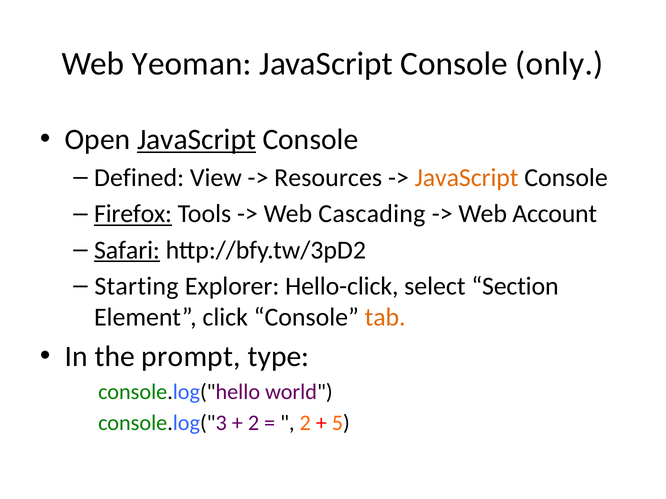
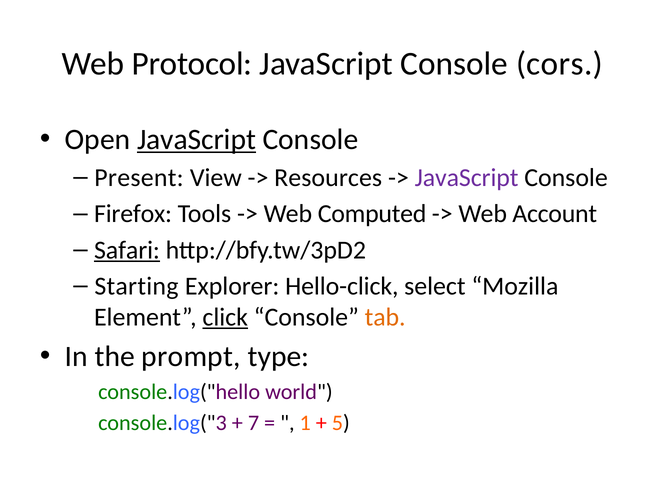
Yeoman: Yeoman -> Protocol
only: only -> cors
Defined: Defined -> Present
JavaScript at (467, 178) colour: orange -> purple
Firefox underline: present -> none
Cascading: Cascading -> Computed
Section: Section -> Mozilla
click underline: none -> present
2 at (254, 423): 2 -> 7
2 at (305, 423): 2 -> 1
